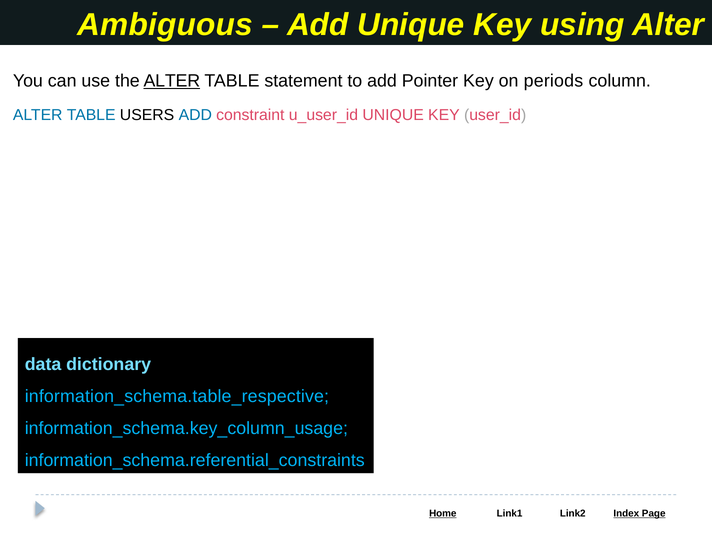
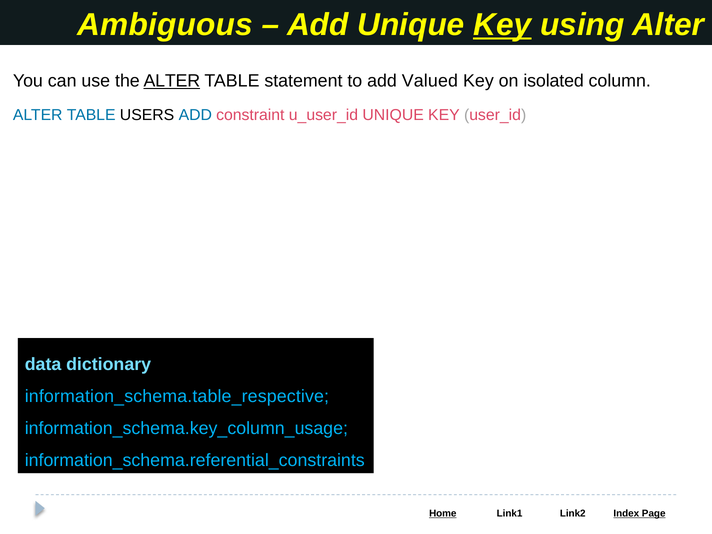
Key at (502, 25) underline: none -> present
Pointer: Pointer -> Valued
periods: periods -> isolated
